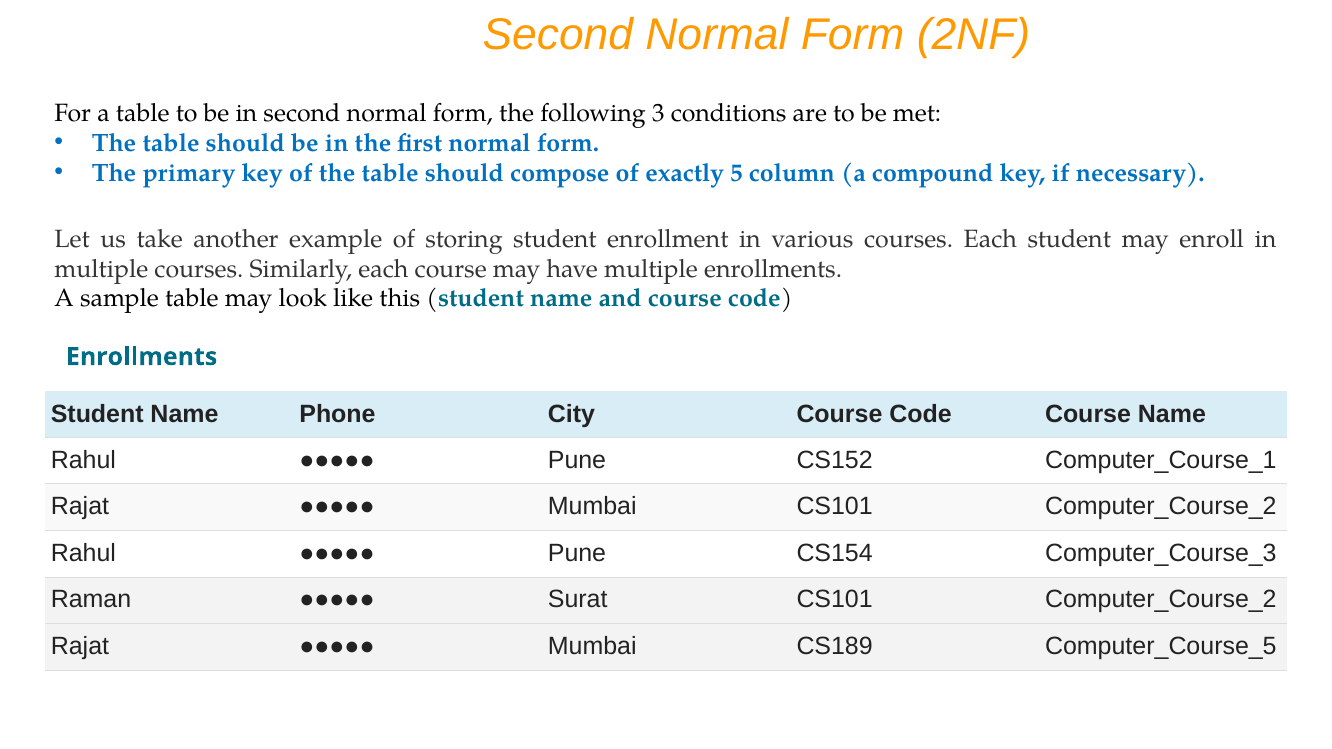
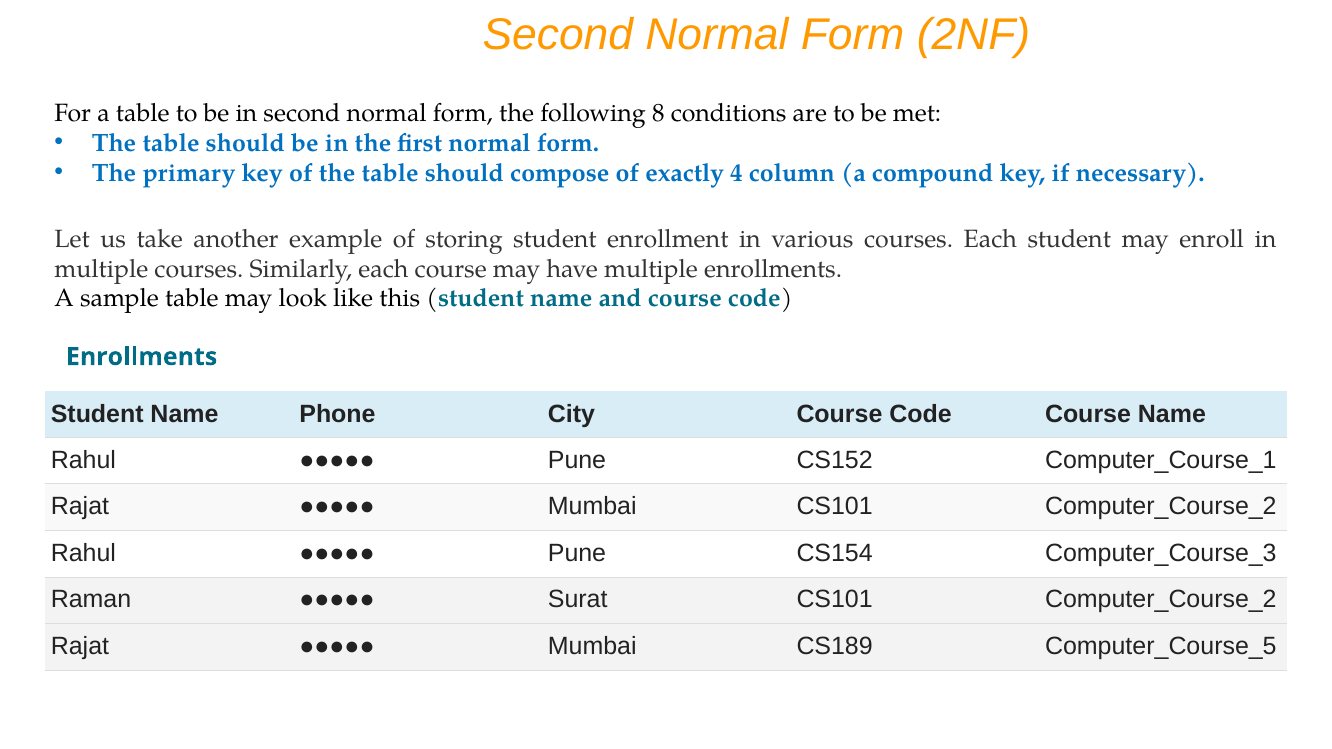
3: 3 -> 8
5: 5 -> 4
